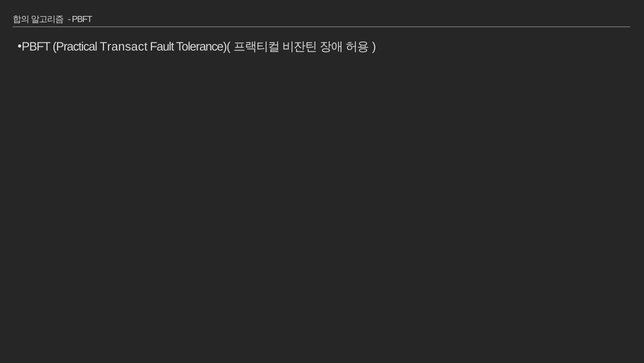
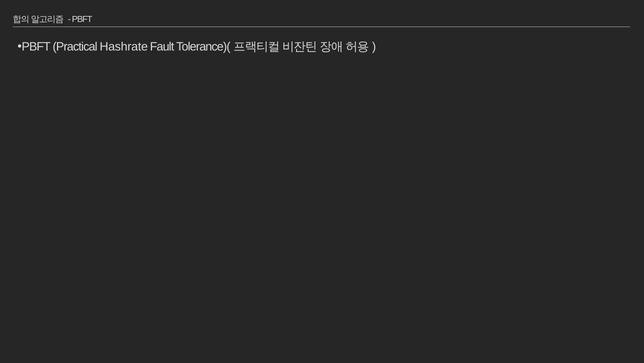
Transact: Transact -> Hashrate
